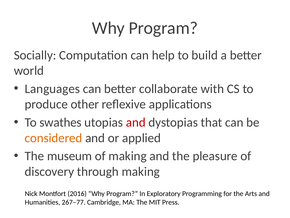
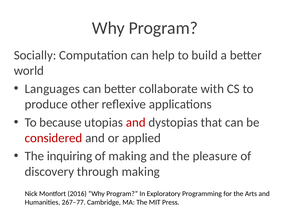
swathes: swathes -> because
considered colour: orange -> red
museum: museum -> inquiring
